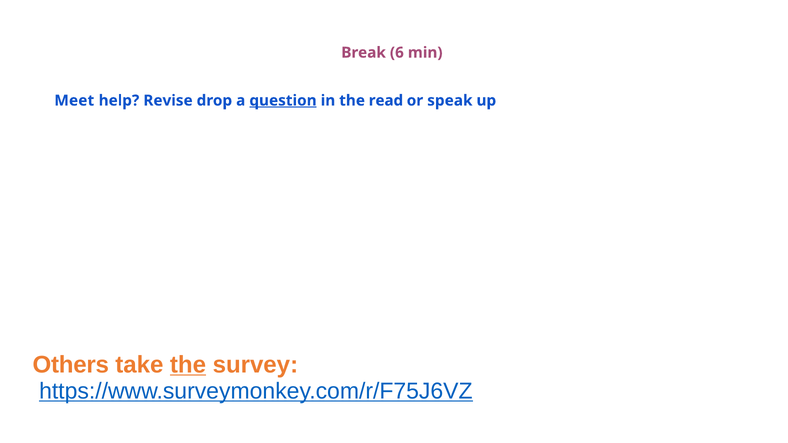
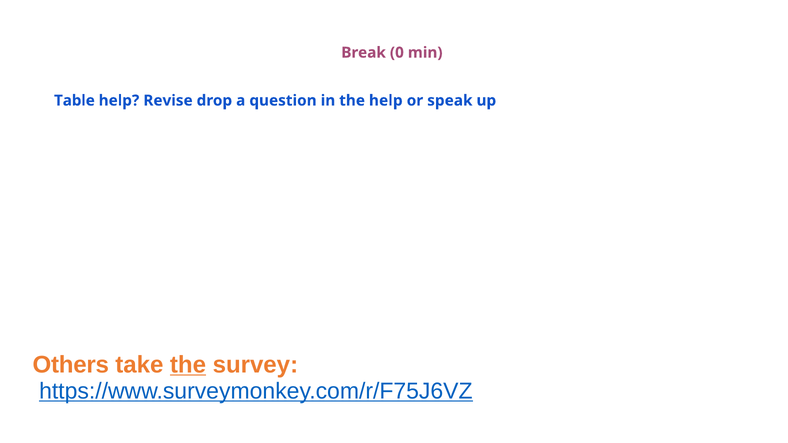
6: 6 -> 0
Meet: Meet -> Table
question underline: present -> none
the read: read -> help
